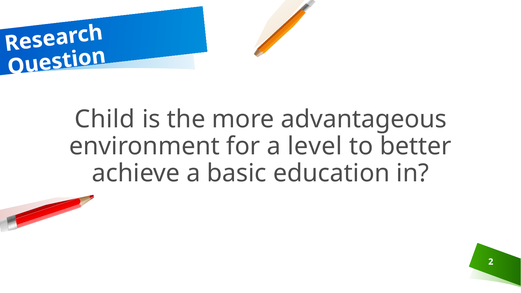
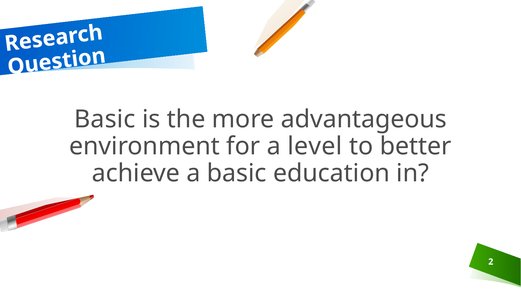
Child at (105, 119): Child -> Basic
